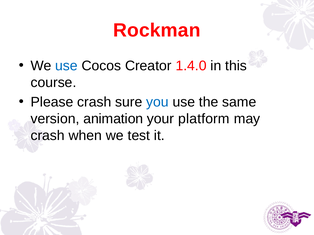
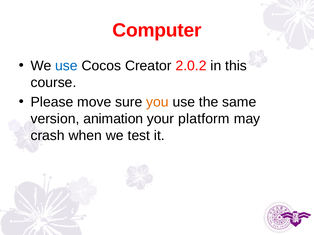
Rockman: Rockman -> Computer
1.4.0: 1.4.0 -> 2.0.2
Please crash: crash -> move
you colour: blue -> orange
